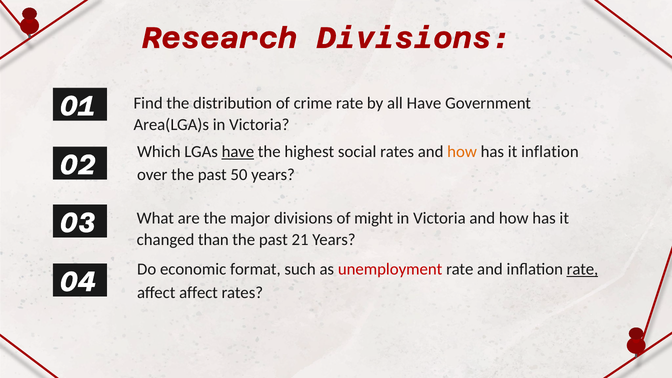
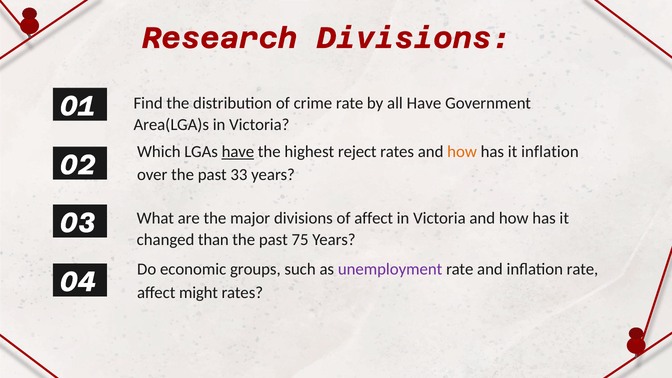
social: social -> reject
50: 50 -> 33
of might: might -> affect
21: 21 -> 75
format: format -> groups
unemployment colour: red -> purple
rate at (582, 269) underline: present -> none
affect affect: affect -> might
